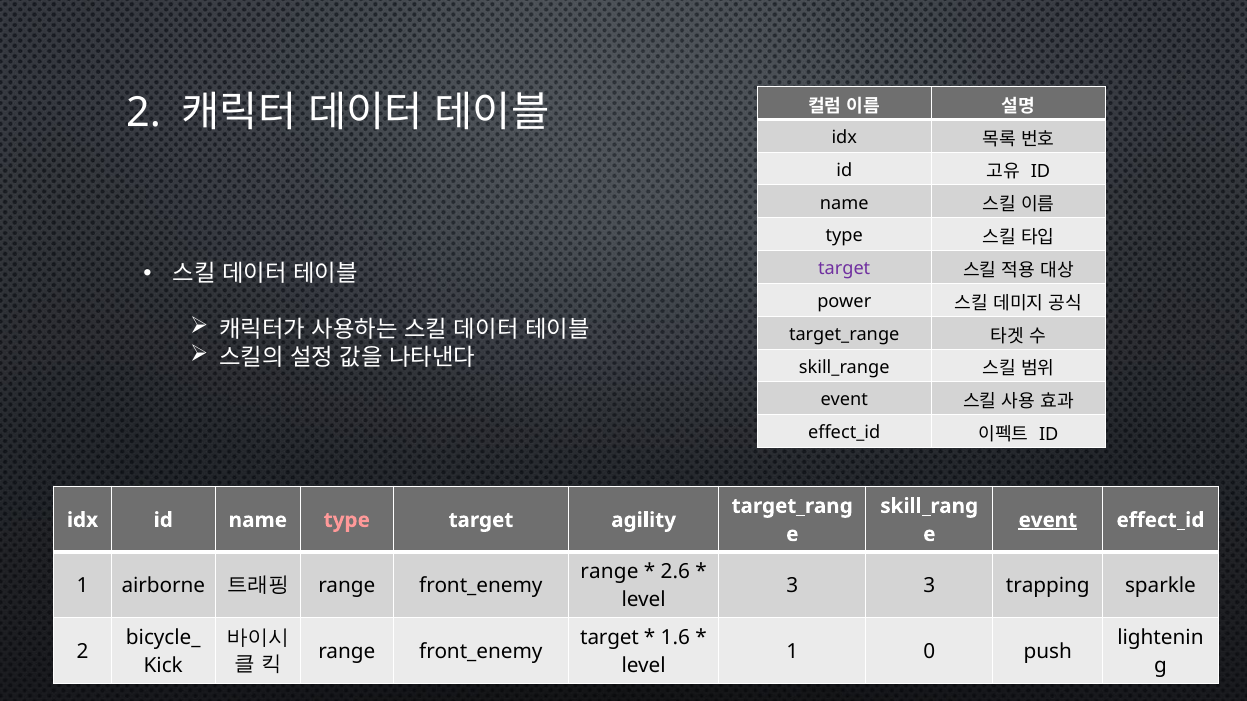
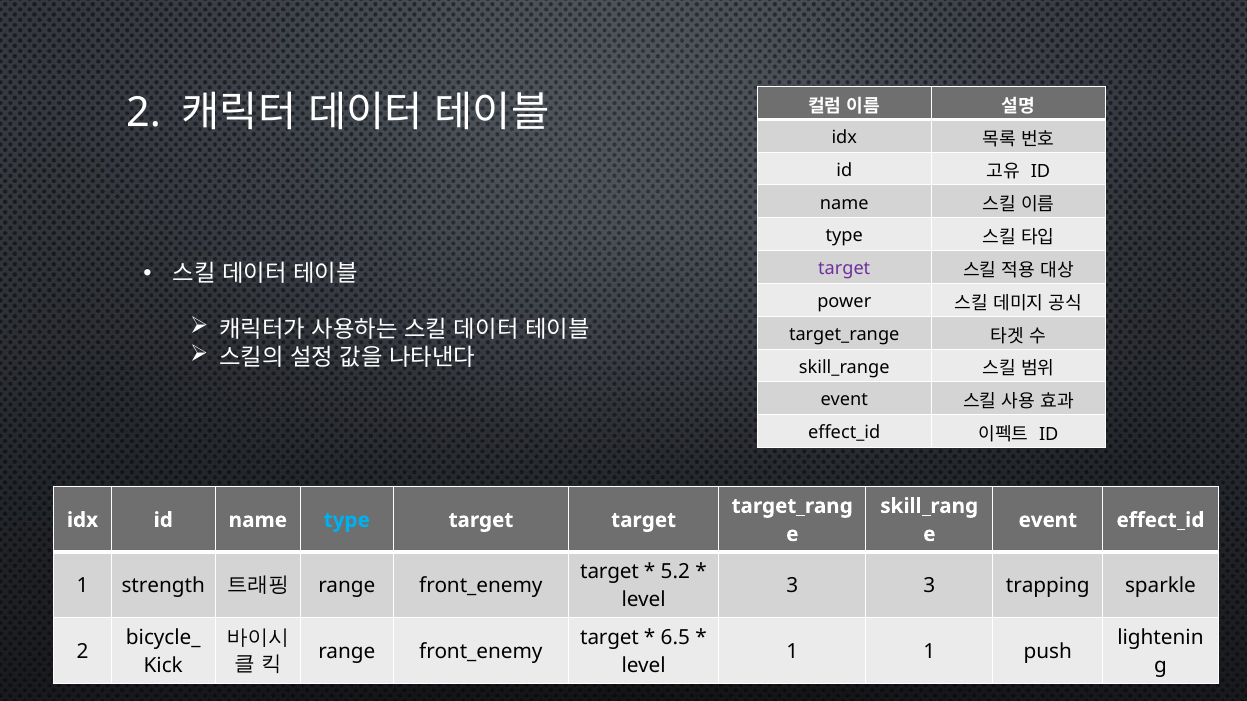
type at (347, 520) colour: pink -> light blue
target agility: agility -> target
event at (1048, 520) underline: present -> none
range at (609, 572): range -> target
2.6: 2.6 -> 5.2
airborne: airborne -> strength
1.6: 1.6 -> 6.5
1 0: 0 -> 1
